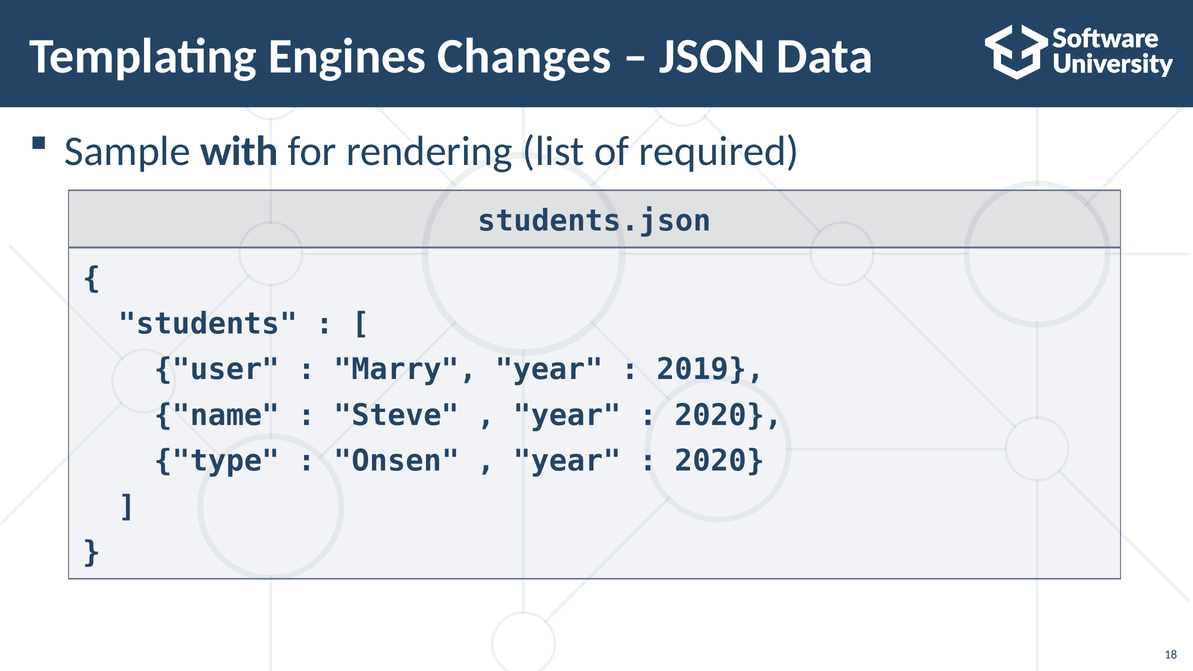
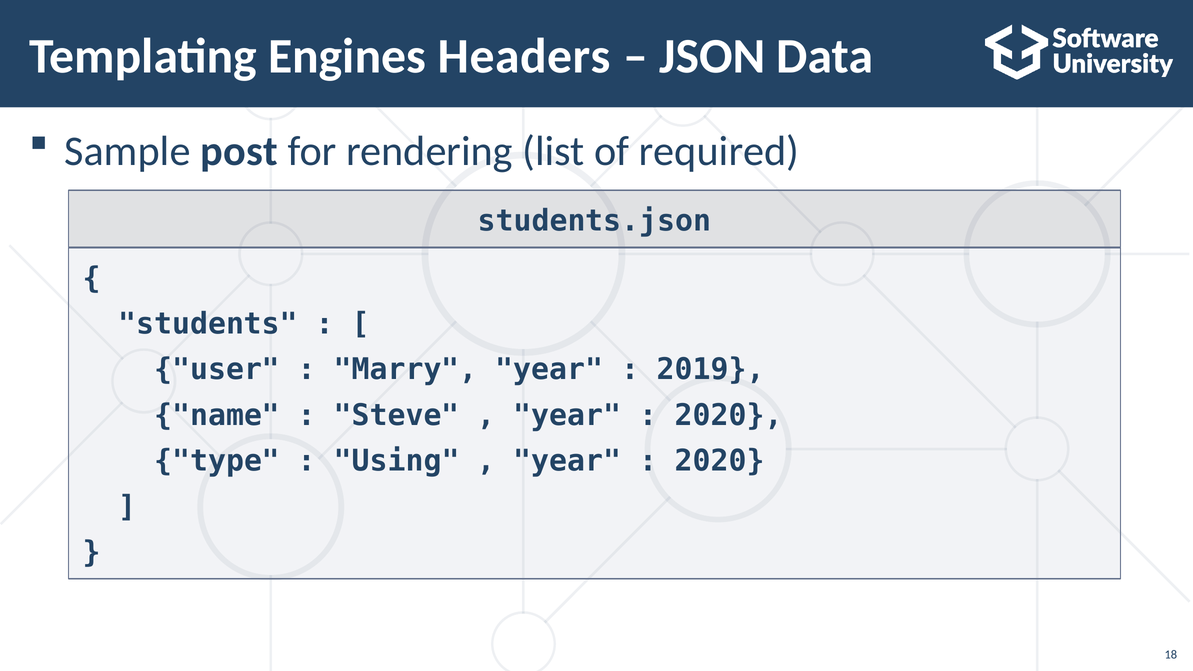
Changes: Changes -> Headers
with: with -> post
Onsen: Onsen -> Using
